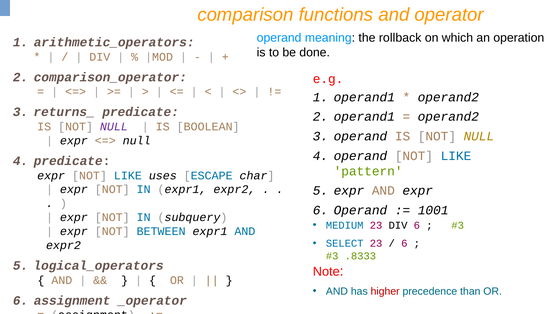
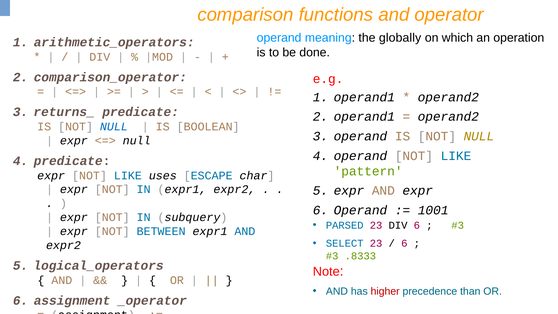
rollback: rollback -> globally
NULL at (114, 127) colour: purple -> blue
MEDIUM: MEDIUM -> PARSED
